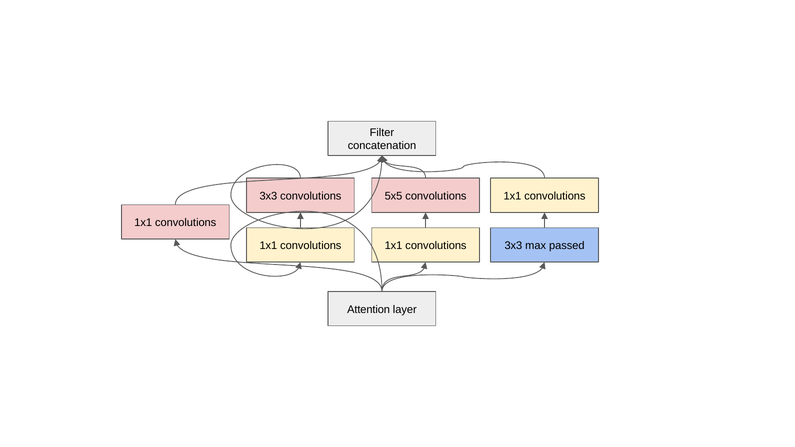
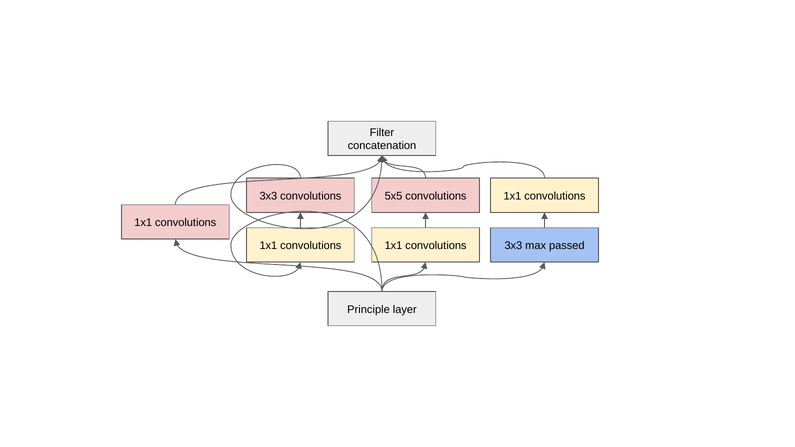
Attention: Attention -> Principle
